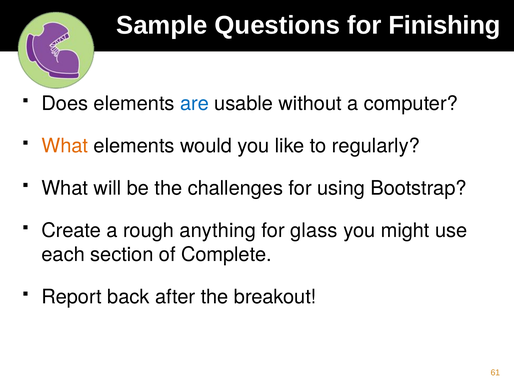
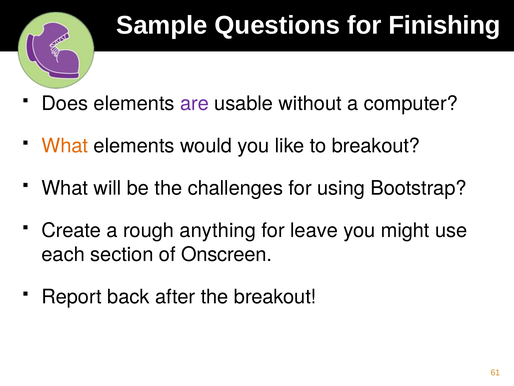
are colour: blue -> purple
to regularly: regularly -> breakout
glass: glass -> leave
Complete: Complete -> Onscreen
